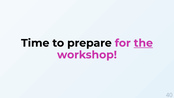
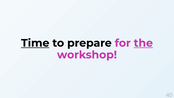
Time underline: none -> present
